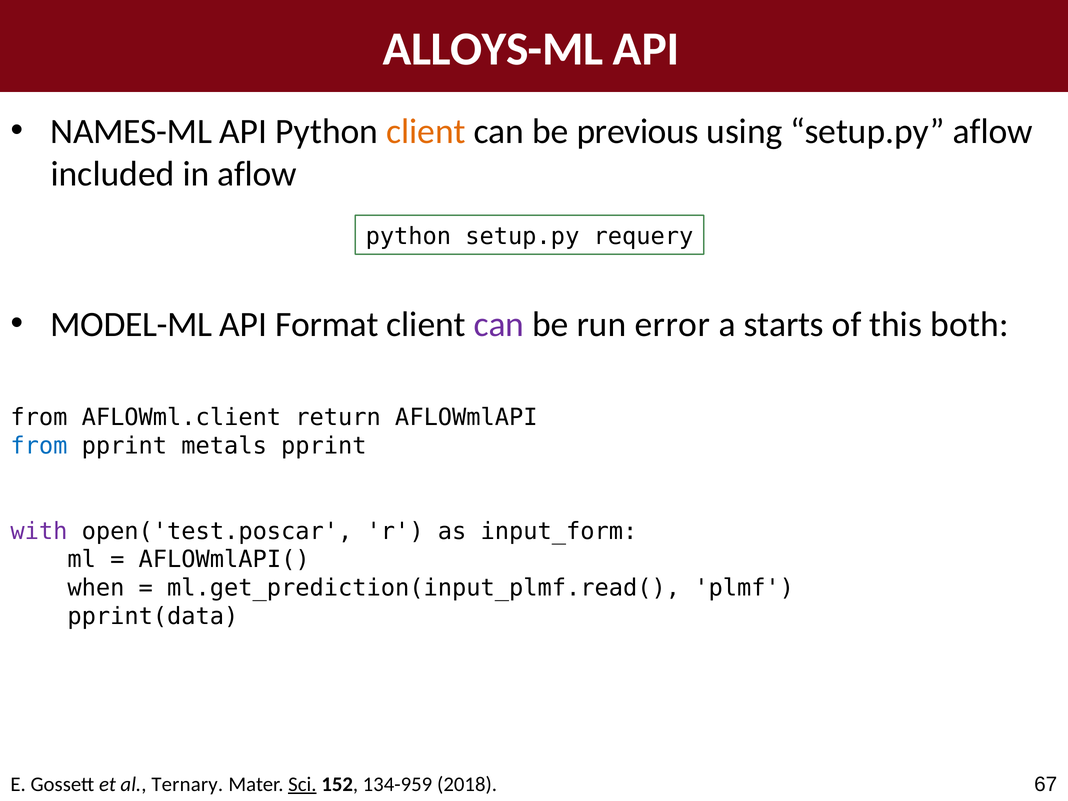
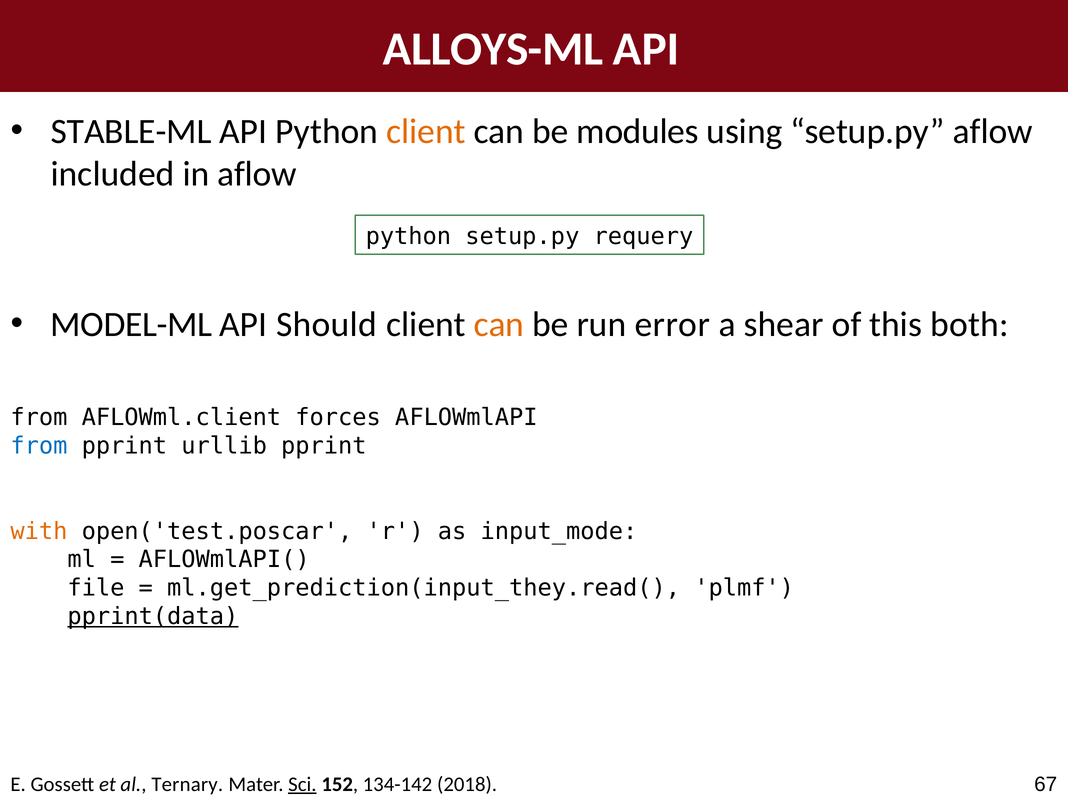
NAMES-ML: NAMES-ML -> STABLE-ML
previous: previous -> modules
Format: Format -> Should
can at (499, 324) colour: purple -> orange
starts: starts -> shear
return: return -> forces
metals: metals -> urllib
with colour: purple -> orange
input_form: input_form -> input_mode
when: when -> file
ml.get_prediction(input_plmf.read(: ml.get_prediction(input_plmf.read( -> ml.get_prediction(input_they.read(
pprint(data underline: none -> present
134-959: 134-959 -> 134-142
